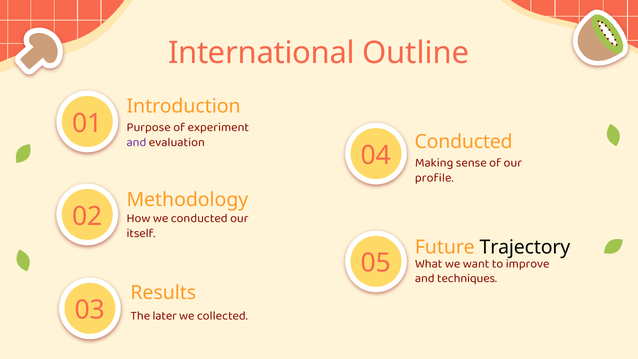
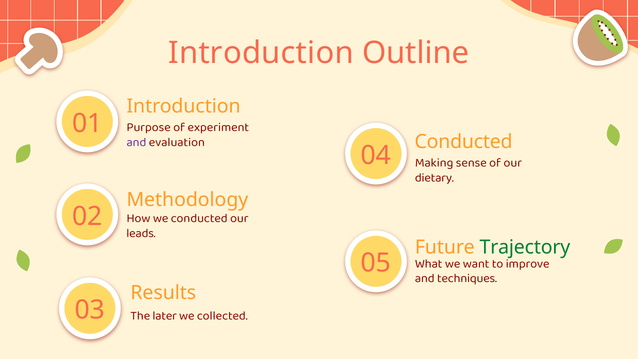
International at (261, 53): International -> Introduction
profile: profile -> dietary
itself: itself -> leads
Trajectory colour: black -> green
